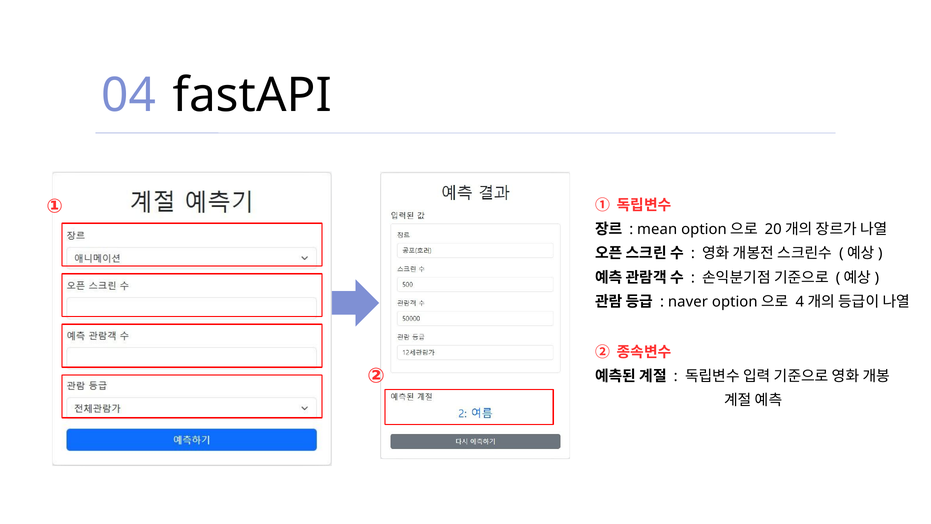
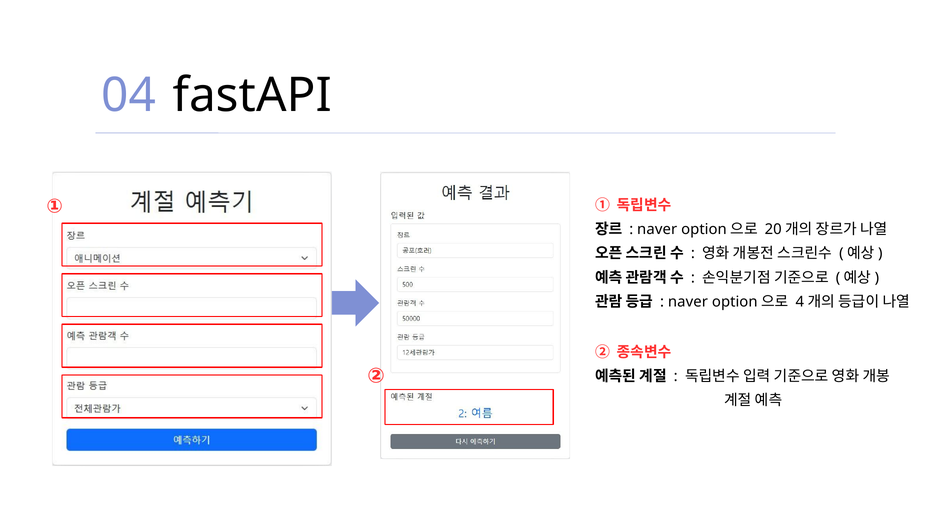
mean at (657, 229): mean -> naver
